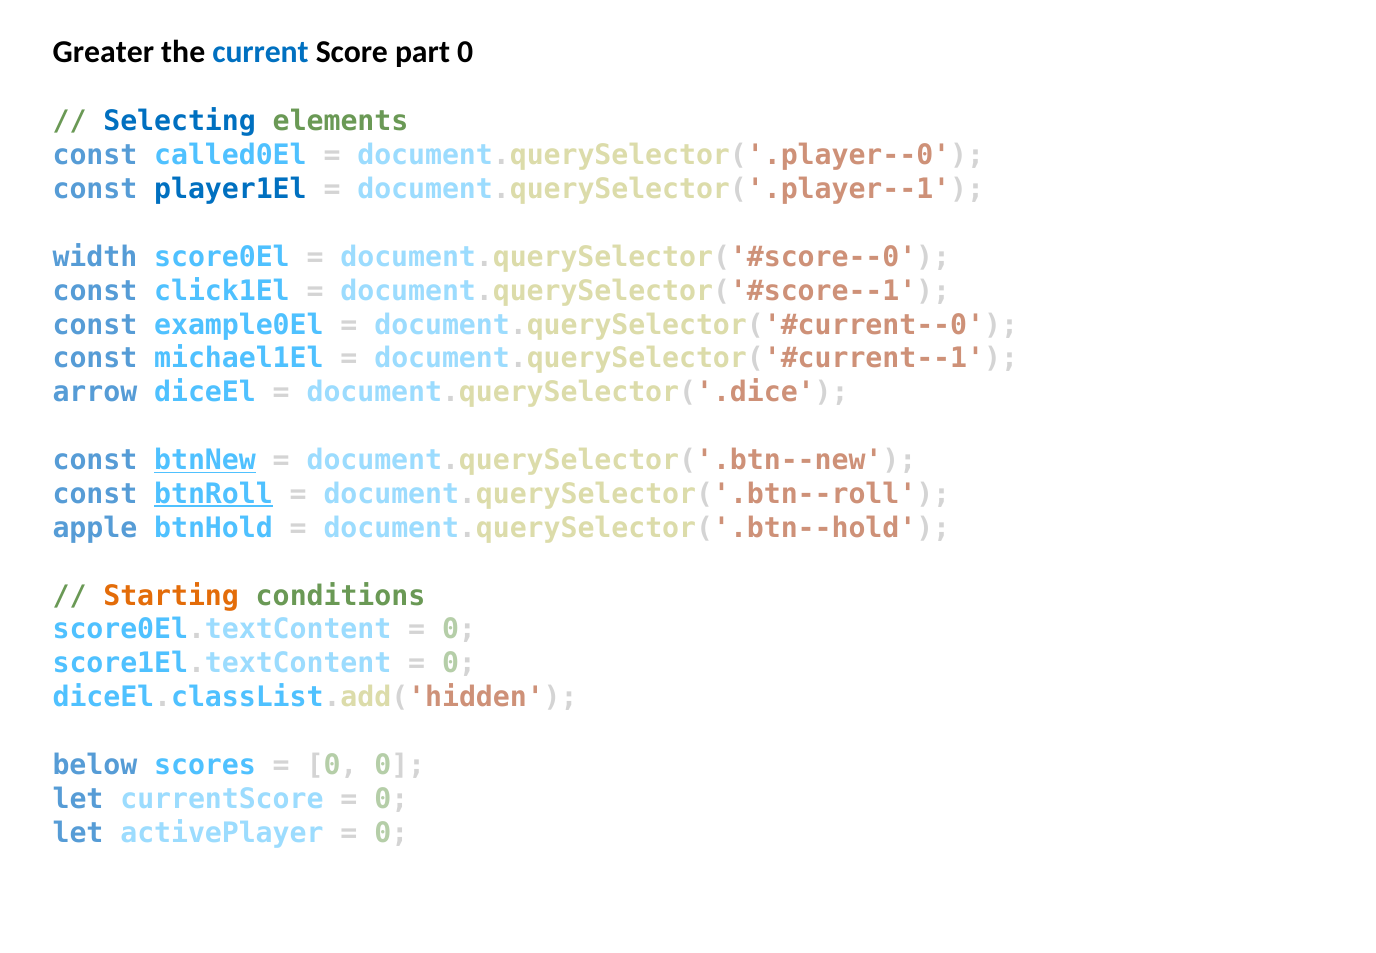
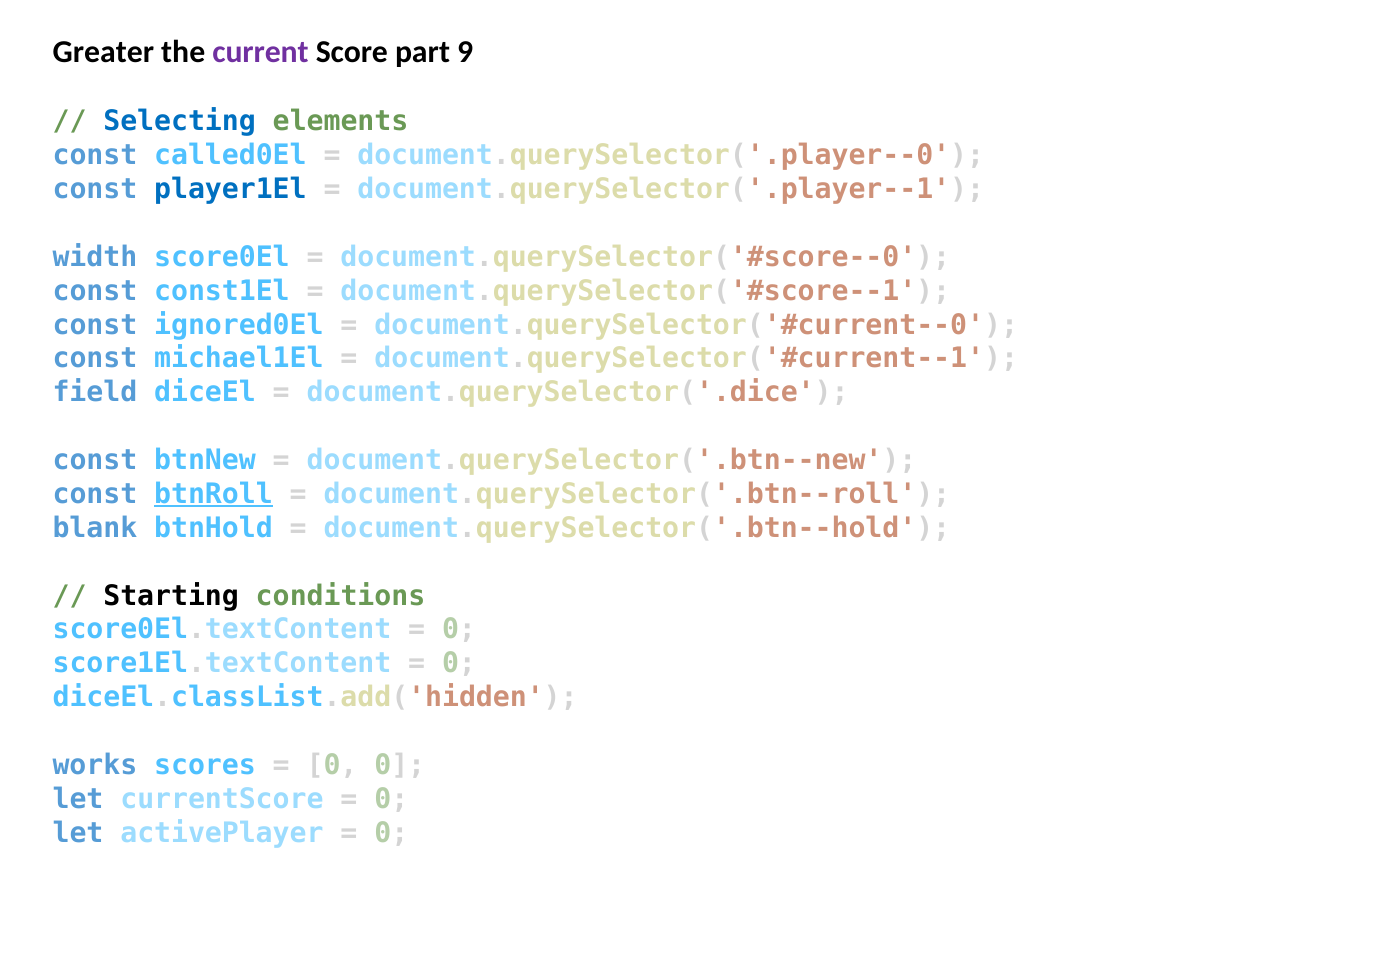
current colour: blue -> purple
part 0: 0 -> 9
click1El: click1El -> const1El
example0El: example0El -> ignored0El
arrow: arrow -> field
btnNew underline: present -> none
apple: apple -> blank
Starting colour: orange -> black
below: below -> works
